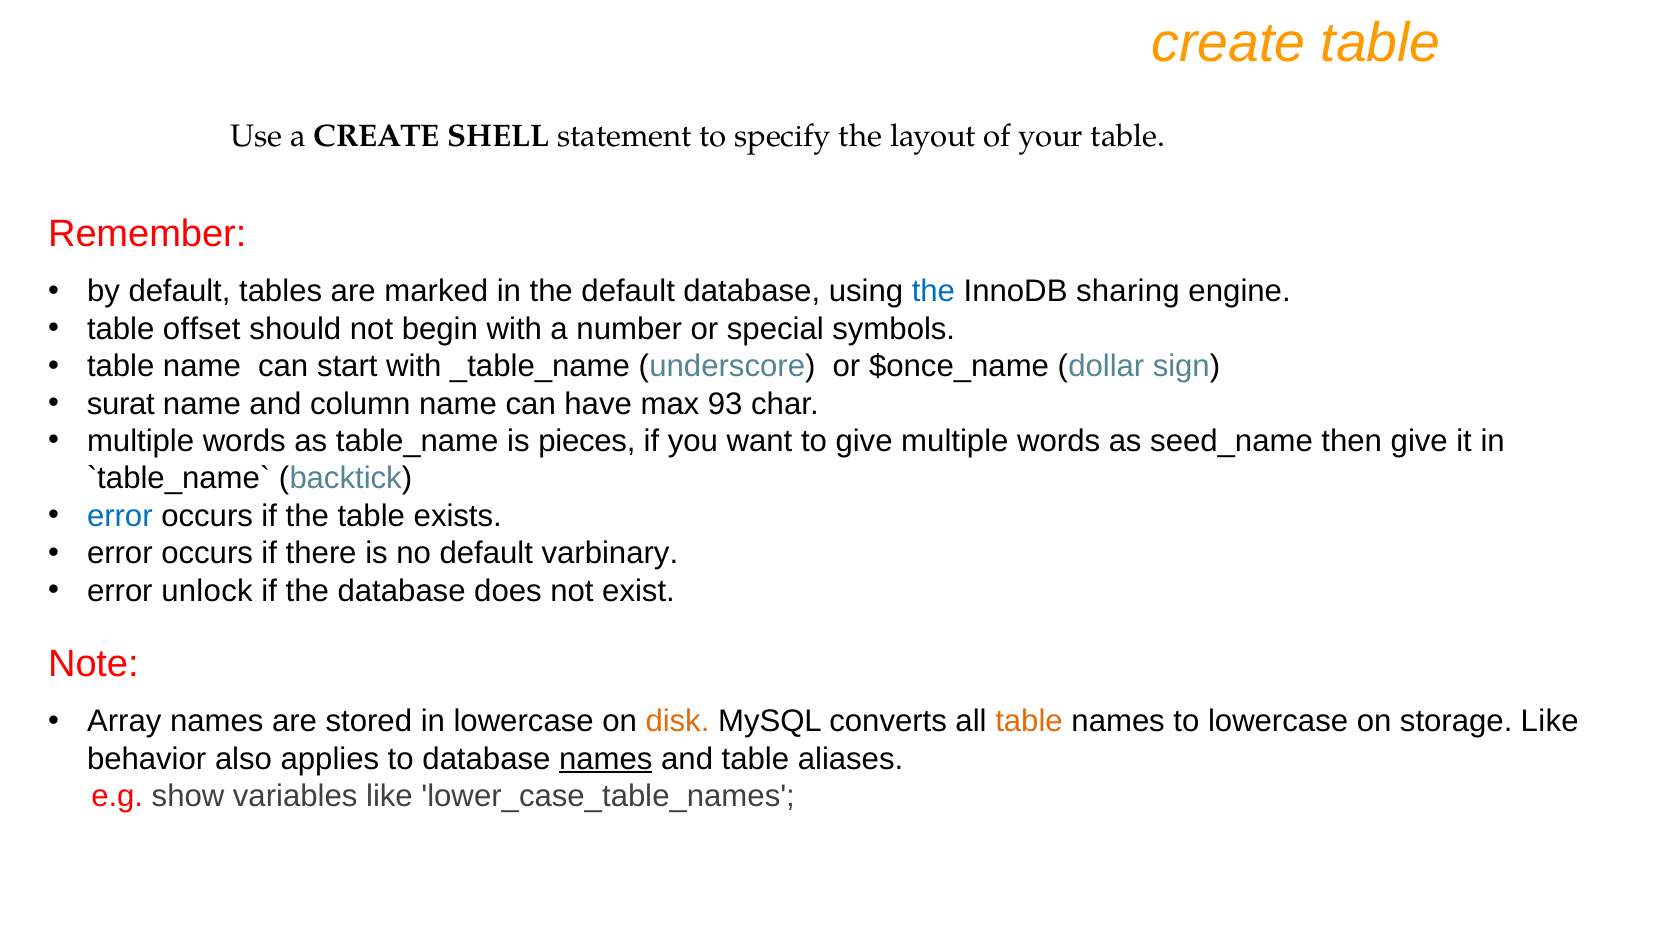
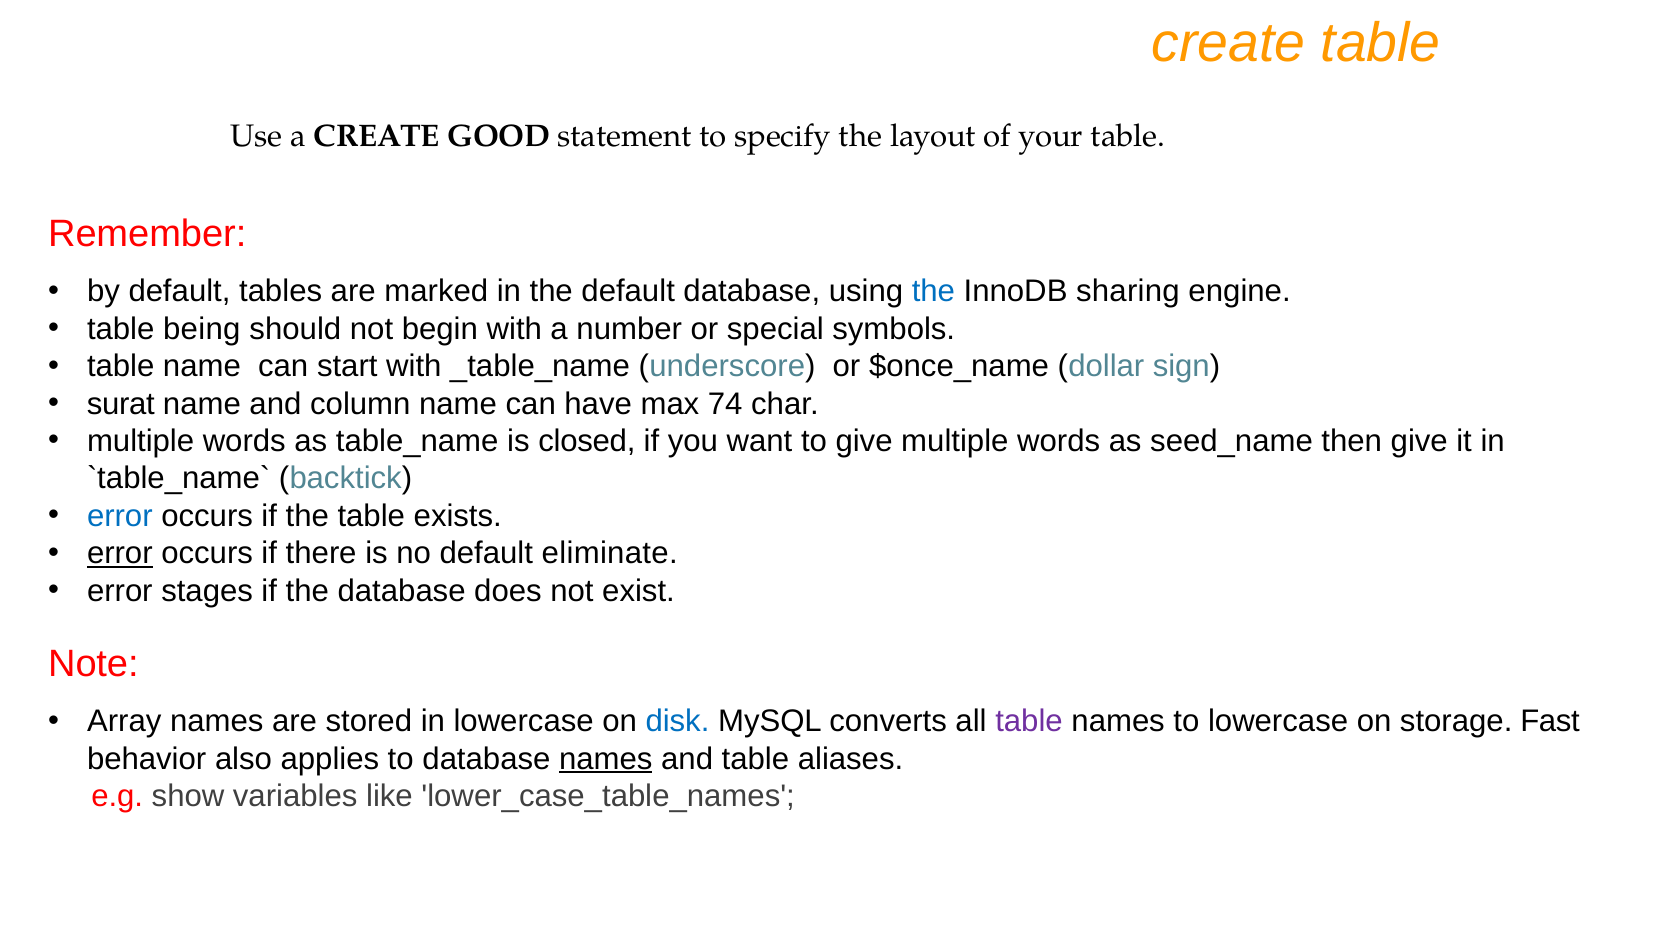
SHELL: SHELL -> GOOD
offset: offset -> being
93: 93 -> 74
pieces: pieces -> closed
error at (120, 553) underline: none -> present
varbinary: varbinary -> eliminate
unlock: unlock -> stages
disk colour: orange -> blue
table at (1029, 721) colour: orange -> purple
storage Like: Like -> Fast
